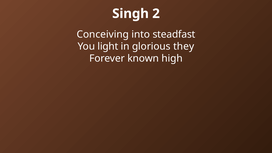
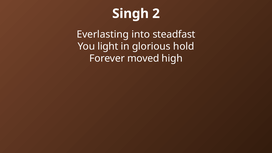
Conceiving: Conceiving -> Everlasting
they: they -> hold
known: known -> moved
